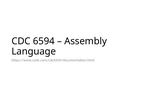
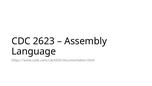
6594: 6594 -> 2623
